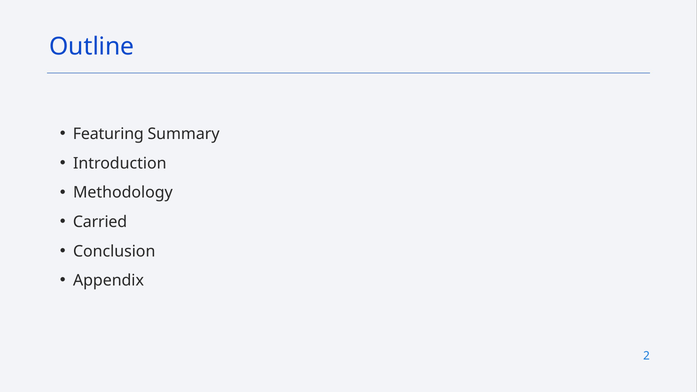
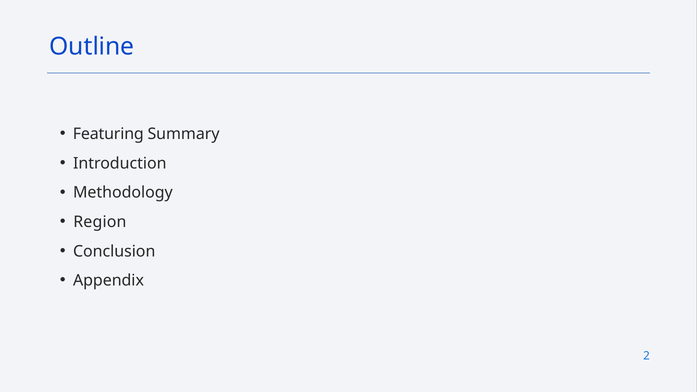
Carried: Carried -> Region
